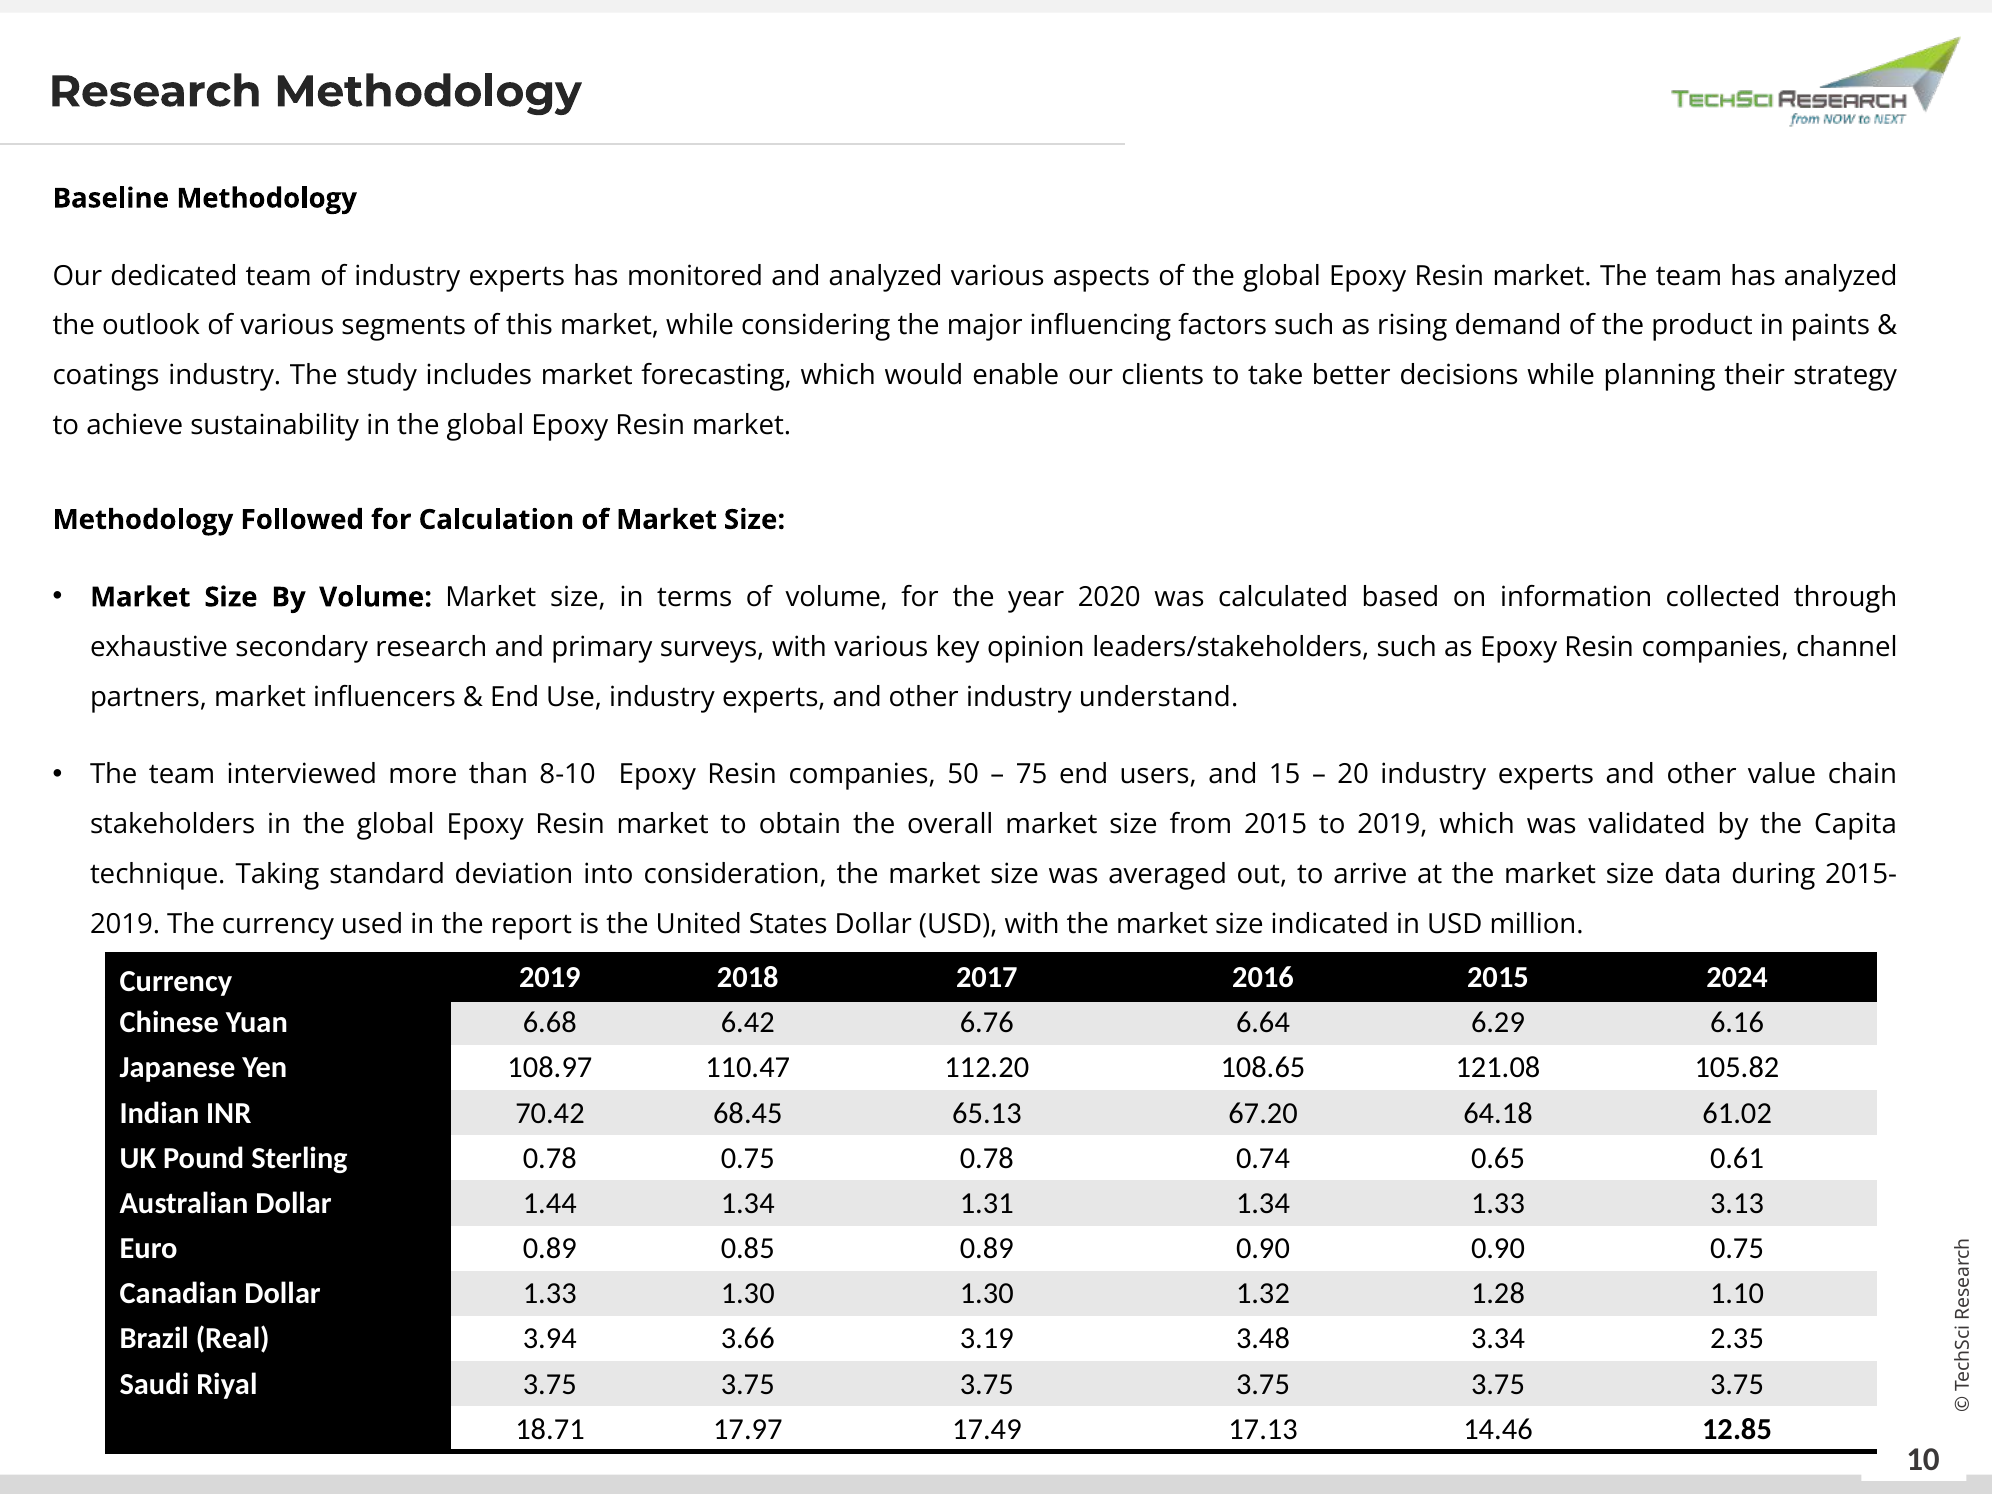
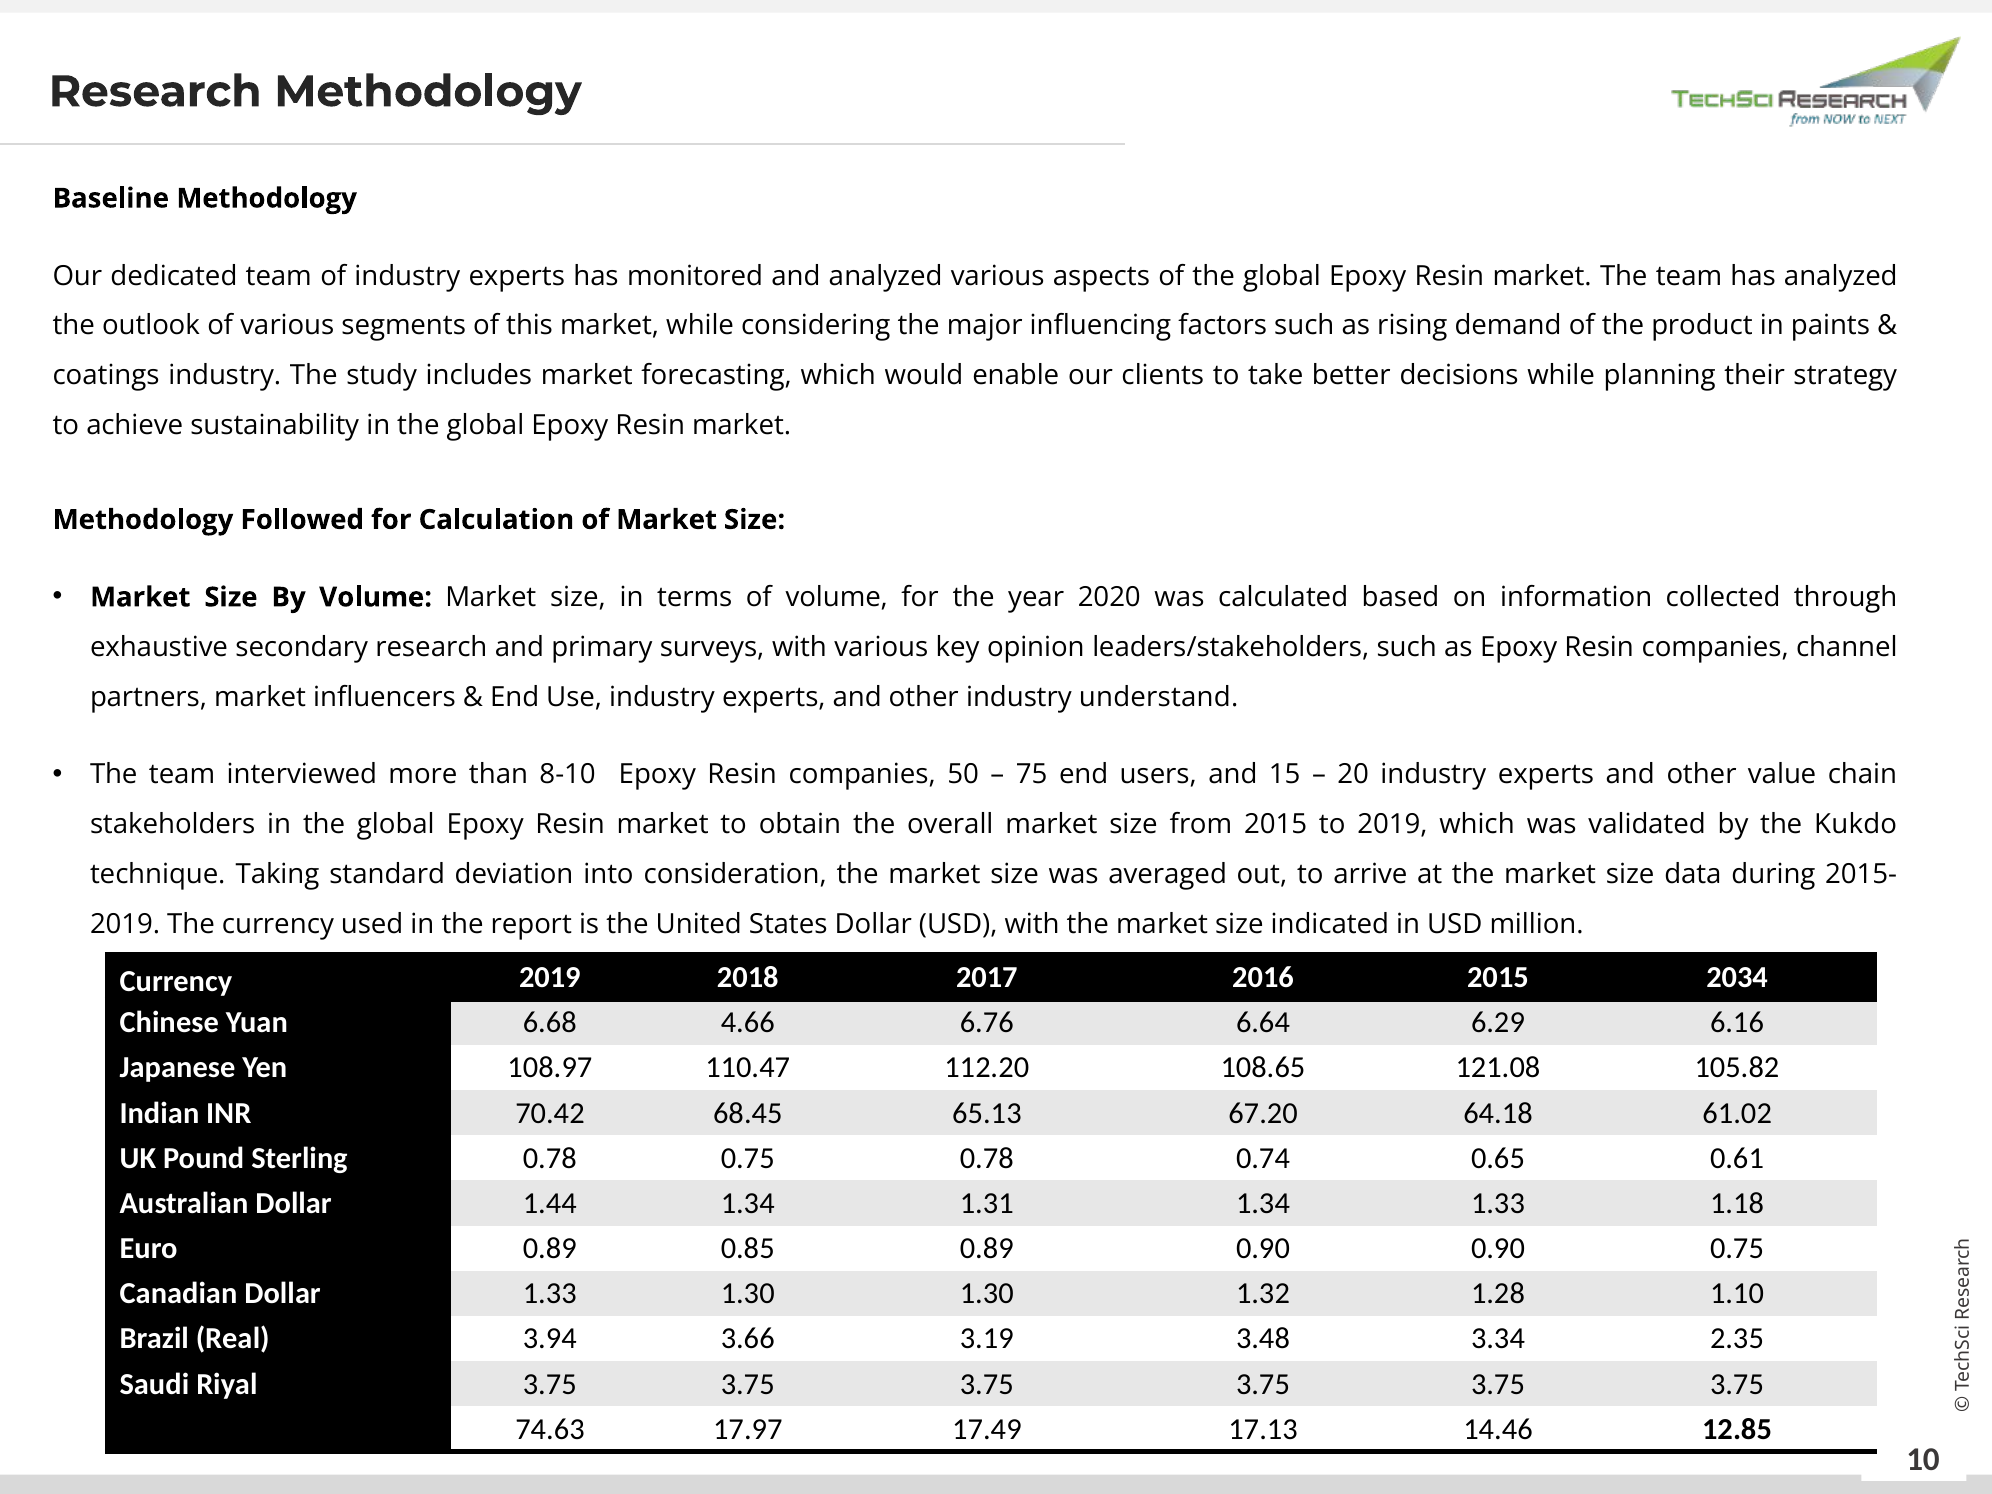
Capita: Capita -> Kukdo
2024: 2024 -> 2034
6.42: 6.42 -> 4.66
3.13: 3.13 -> 1.18
18.71: 18.71 -> 74.63
